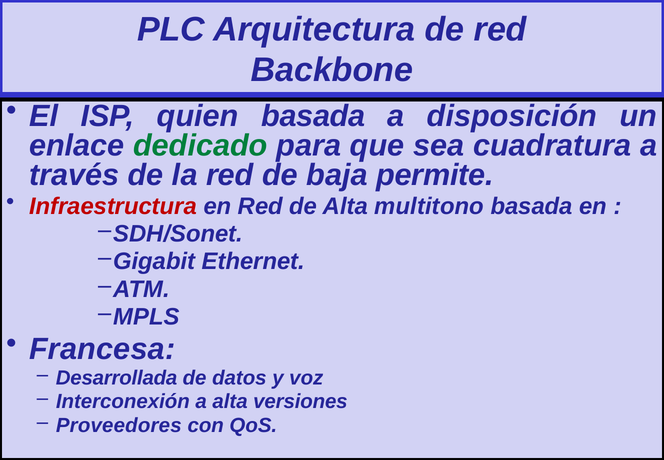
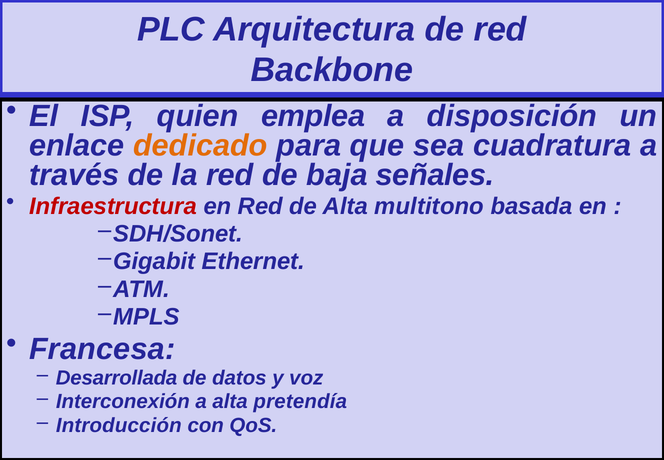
quien basada: basada -> emplea
dedicado colour: green -> orange
permite: permite -> señales
versiones: versiones -> pretendía
Proveedores: Proveedores -> Introducción
